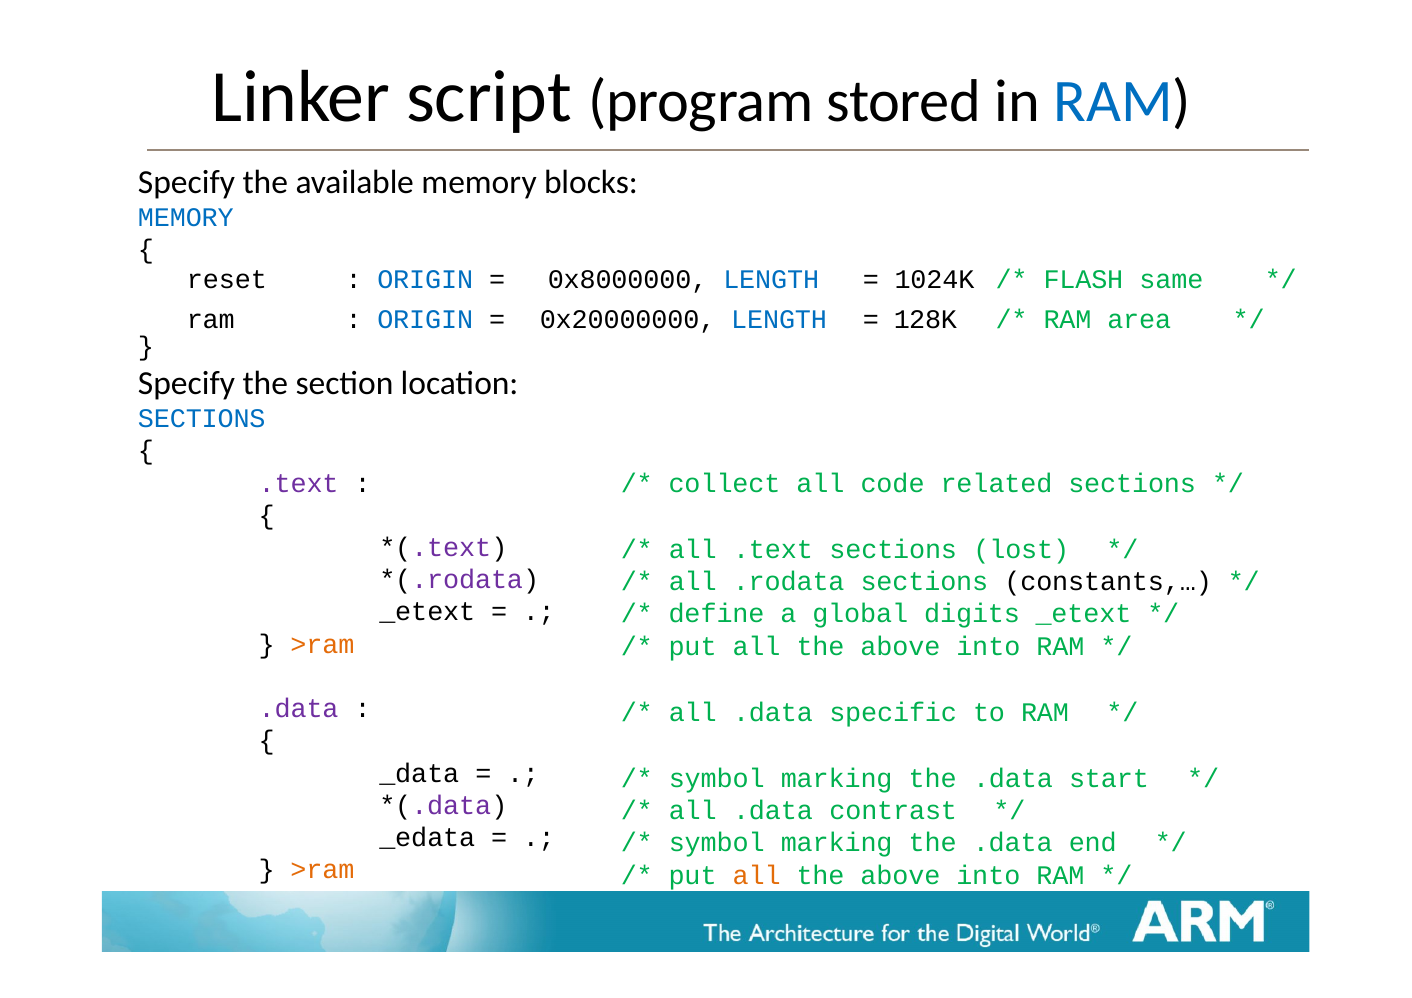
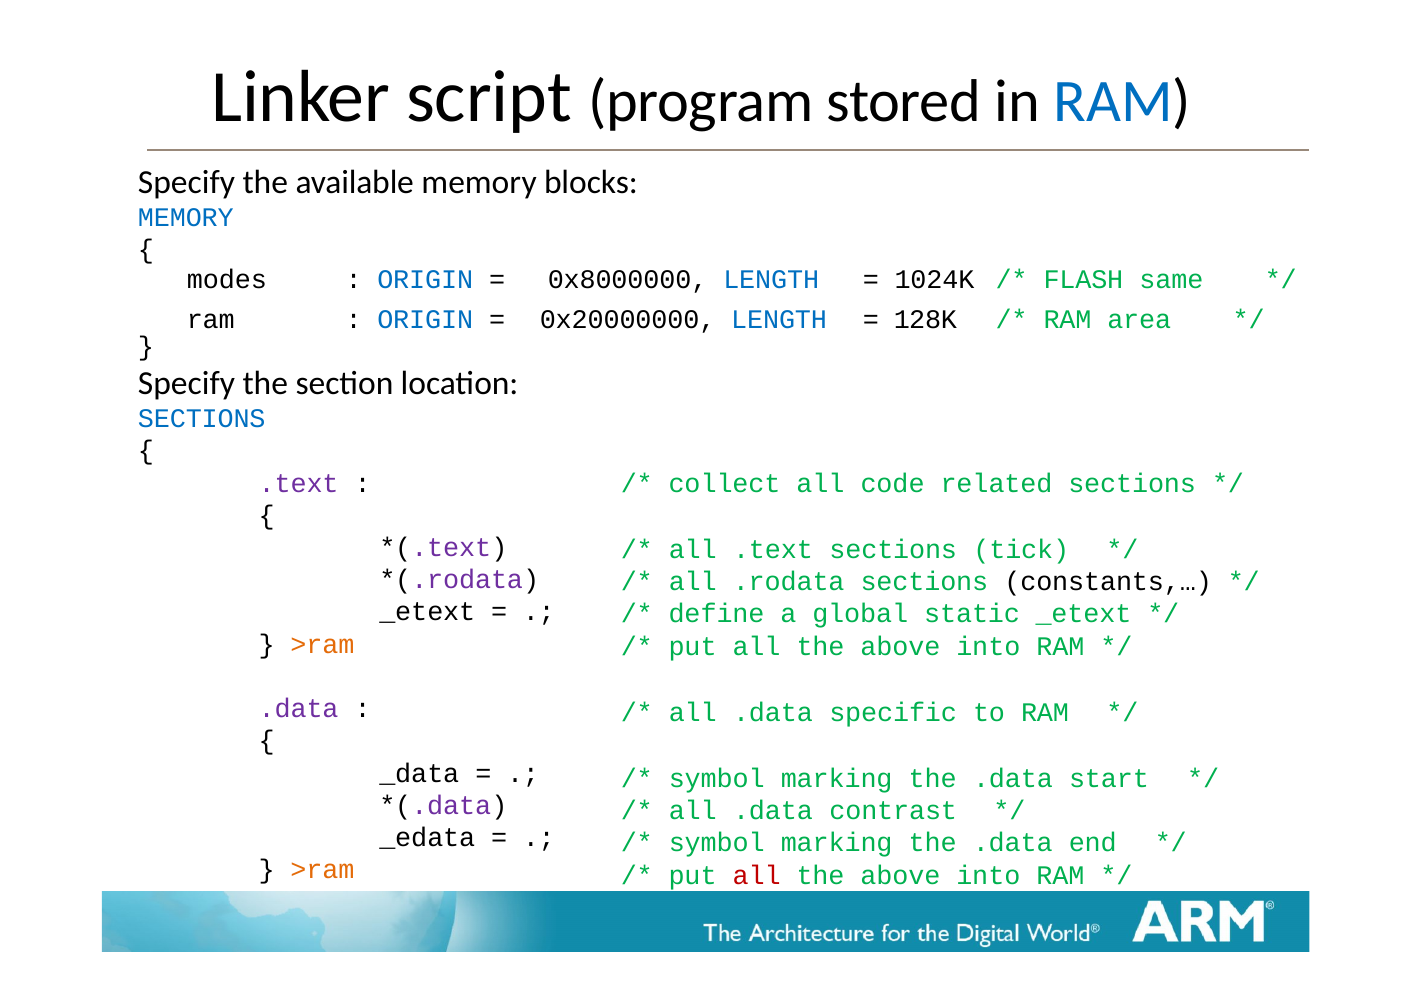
reset: reset -> modes
lost: lost -> tick
digits: digits -> static
all at (757, 875) colour: orange -> red
